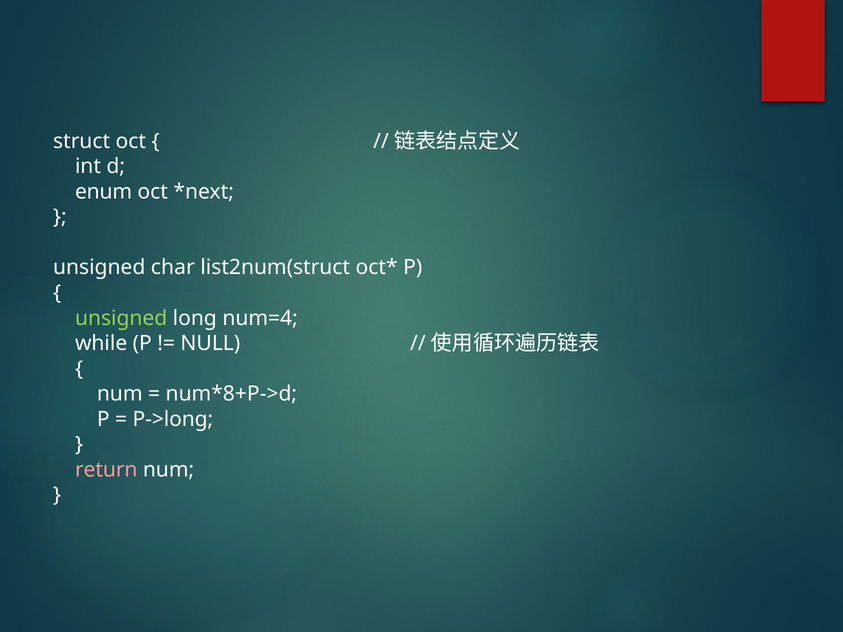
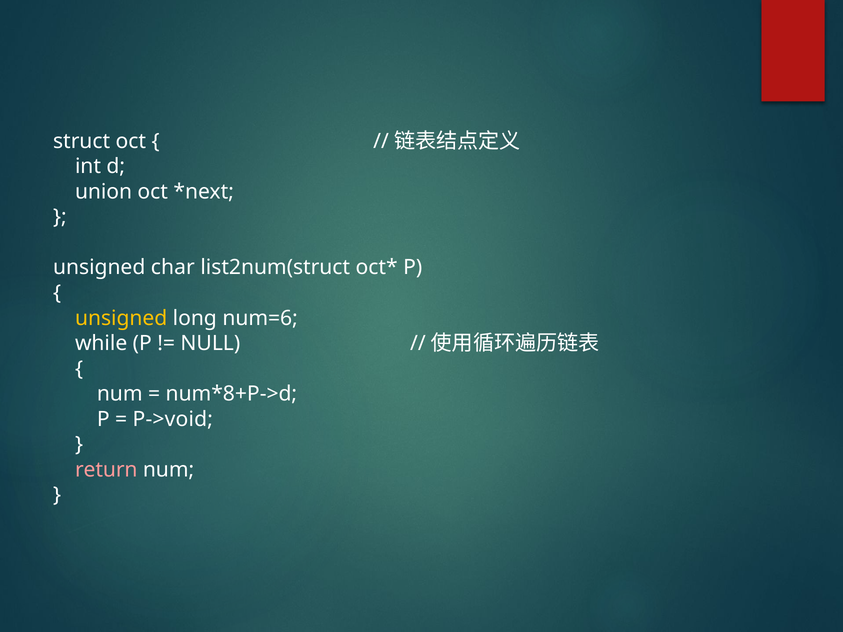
enum: enum -> union
unsigned at (121, 318) colour: light green -> yellow
num=4: num=4 -> num=6
P->long: P->long -> P->void
